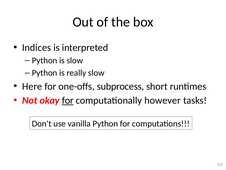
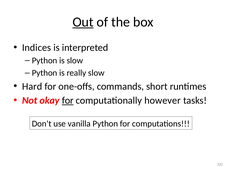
Out underline: none -> present
Here: Here -> Hard
subprocess: subprocess -> commands
